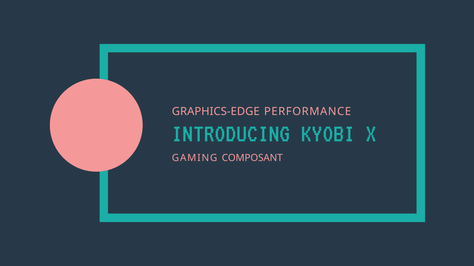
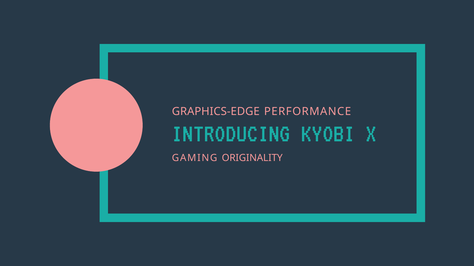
COMPOSANT: COMPOSANT -> ORIGINALITY
